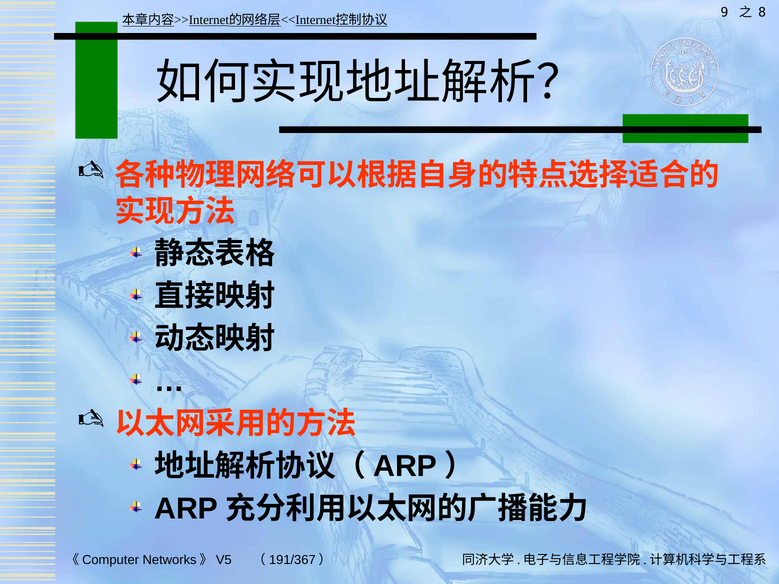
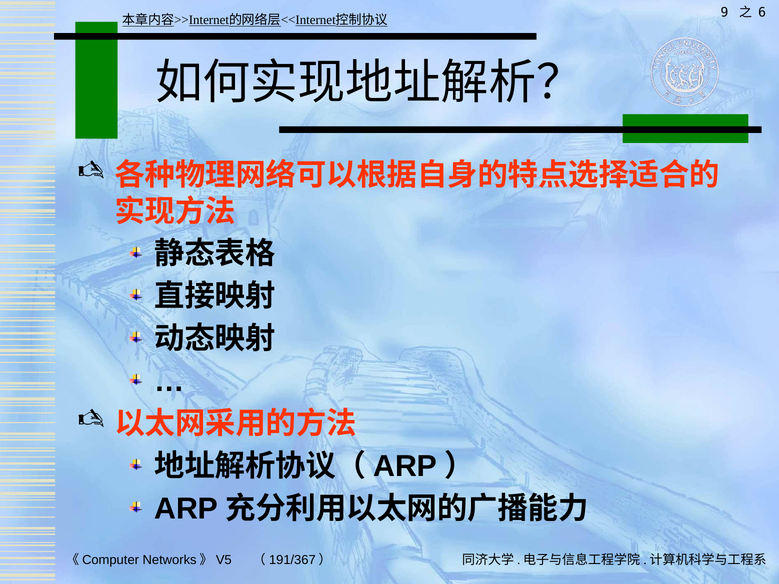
8: 8 -> 6
